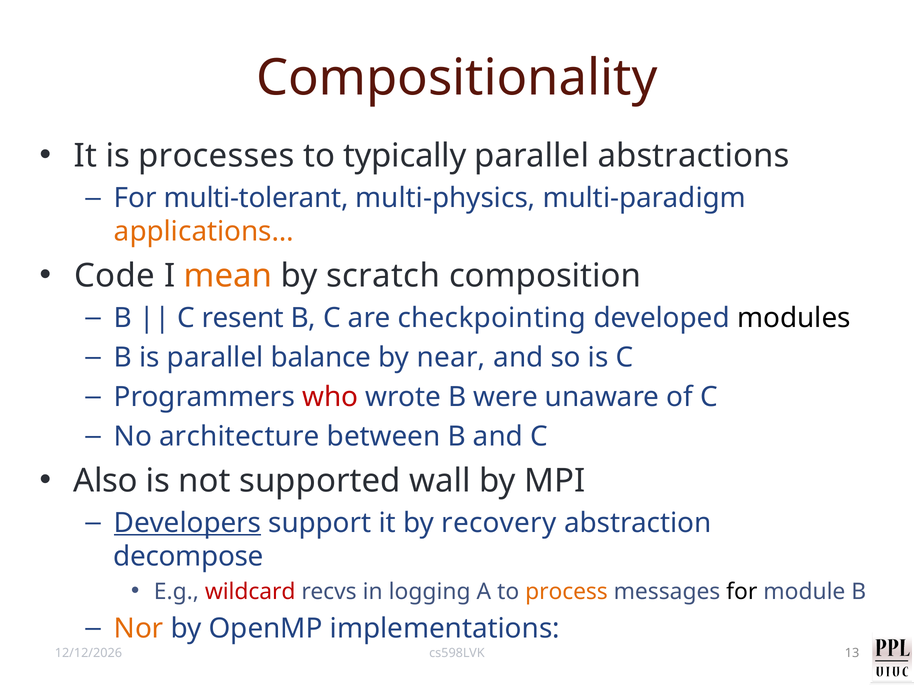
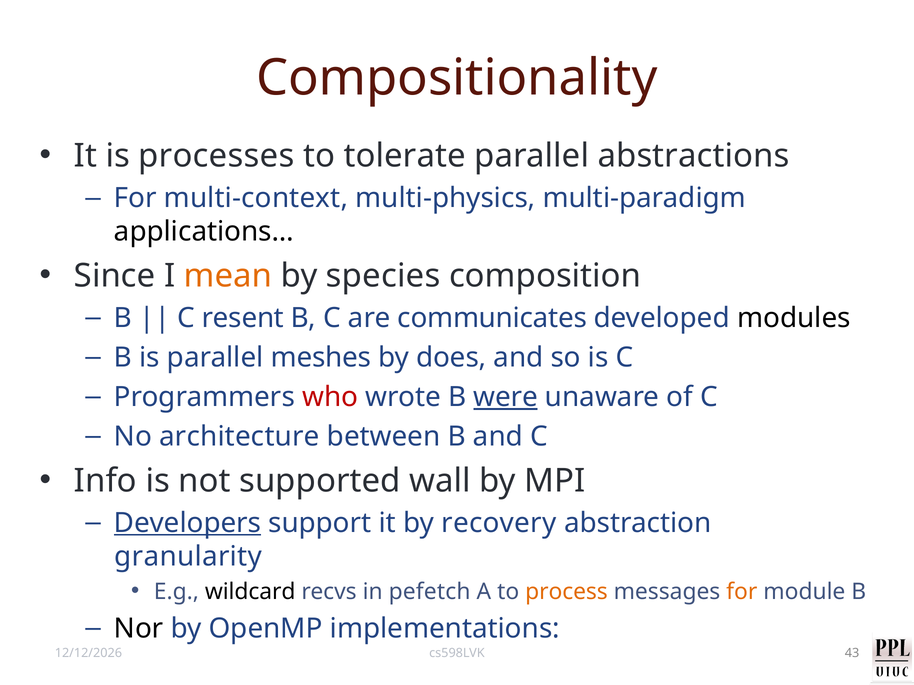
typically: typically -> tolerate
multi-tolerant: multi-tolerant -> multi-context
applications… colour: orange -> black
Code: Code -> Since
scratch: scratch -> species
checkpointing: checkpointing -> communicates
balance: balance -> meshes
near: near -> does
were underline: none -> present
Also: Also -> Info
decompose: decompose -> granularity
wildcard colour: red -> black
logging: logging -> pefetch
for at (742, 592) colour: black -> orange
Nor colour: orange -> black
13: 13 -> 43
